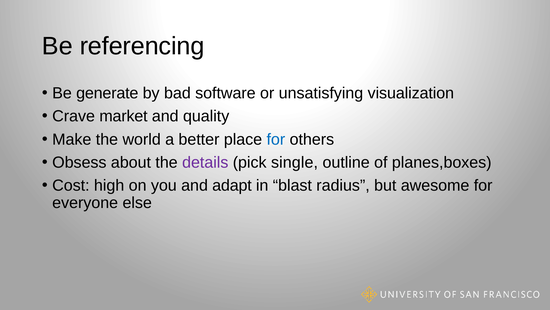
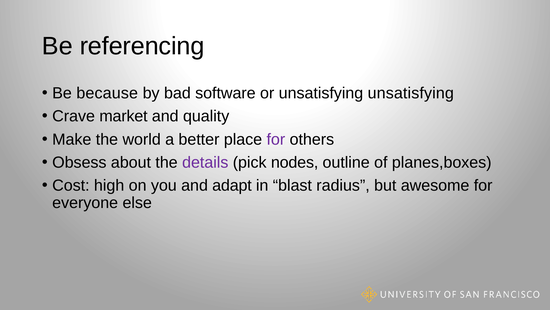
generate: generate -> because
unsatisfying visualization: visualization -> unsatisfying
for at (276, 139) colour: blue -> purple
single: single -> nodes
